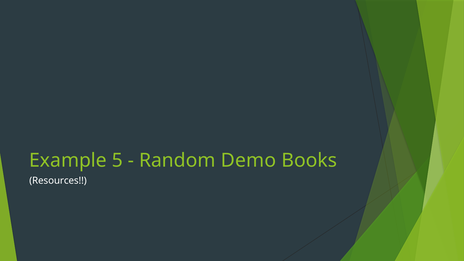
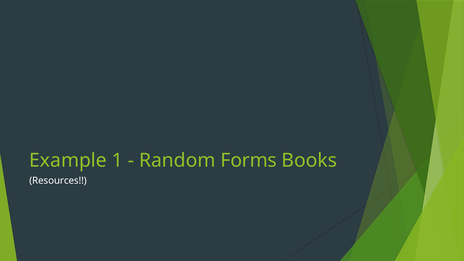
5: 5 -> 1
Demo: Demo -> Forms
